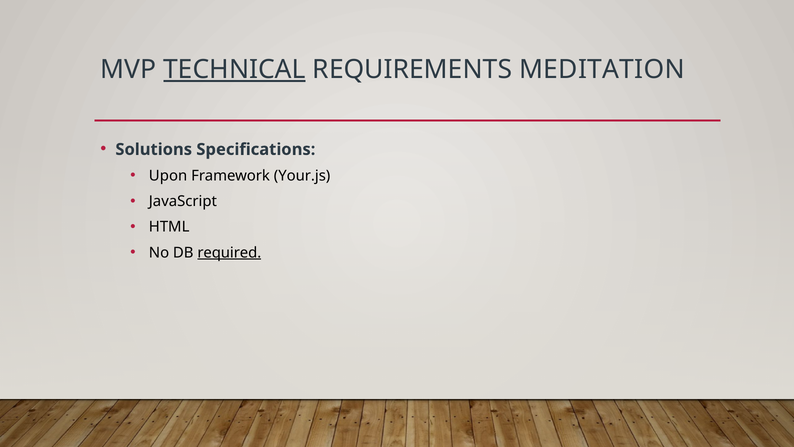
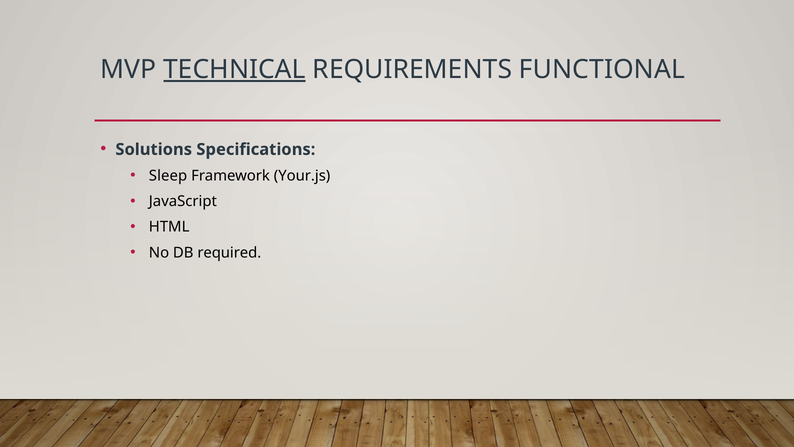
MEDITATION: MEDITATION -> FUNCTIONAL
Upon: Upon -> Sleep
required underline: present -> none
